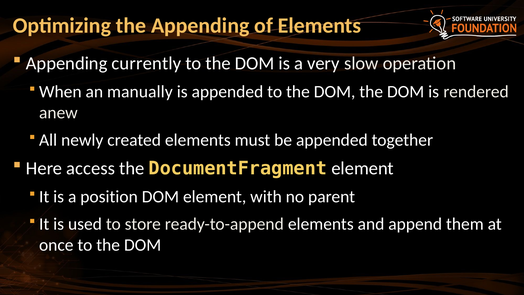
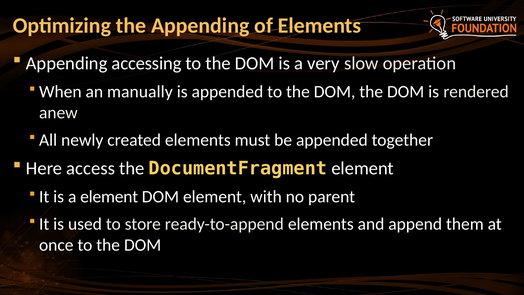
currently: currently -> accessing
a position: position -> element
